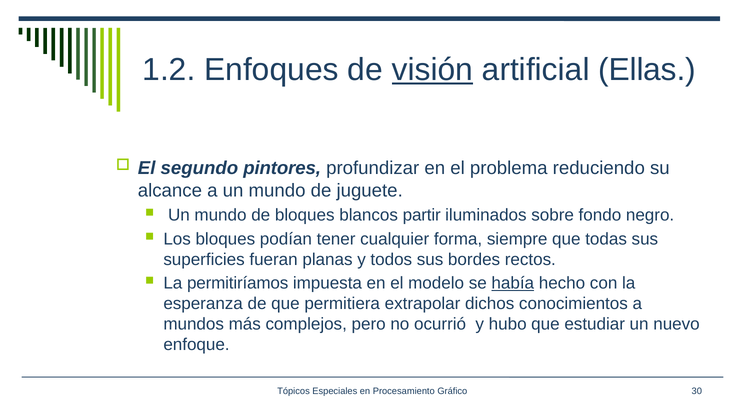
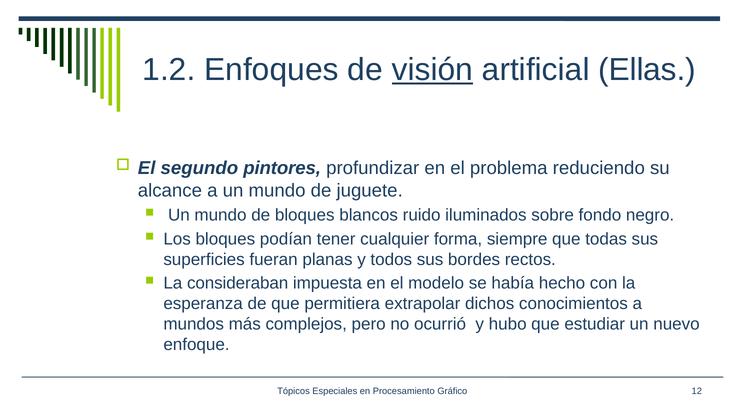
partir: partir -> ruido
permitiríamos: permitiríamos -> consideraban
había underline: present -> none
30: 30 -> 12
